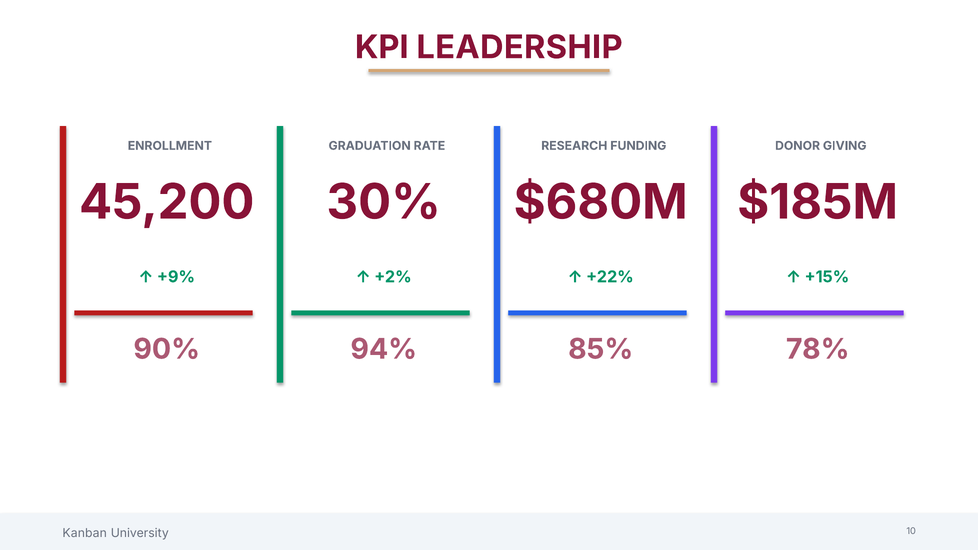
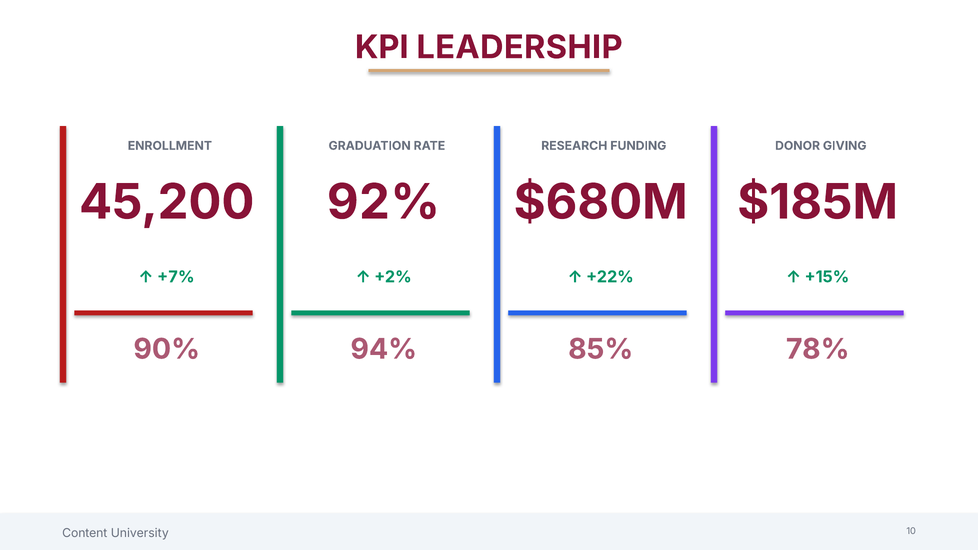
30%: 30% -> 92%
+9%: +9% -> +7%
Kanban: Kanban -> Content
